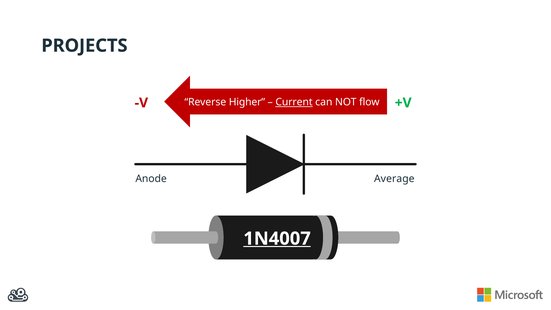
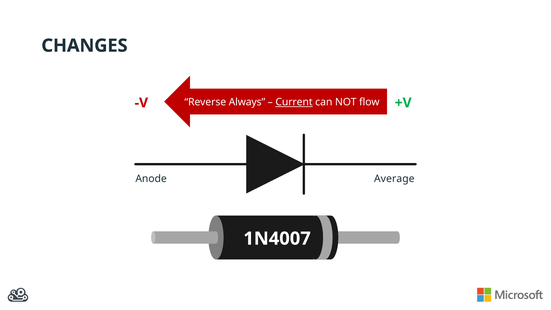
PROJECTS: PROJECTS -> CHANGES
Higher: Higher -> Always
1N4007 underline: present -> none
